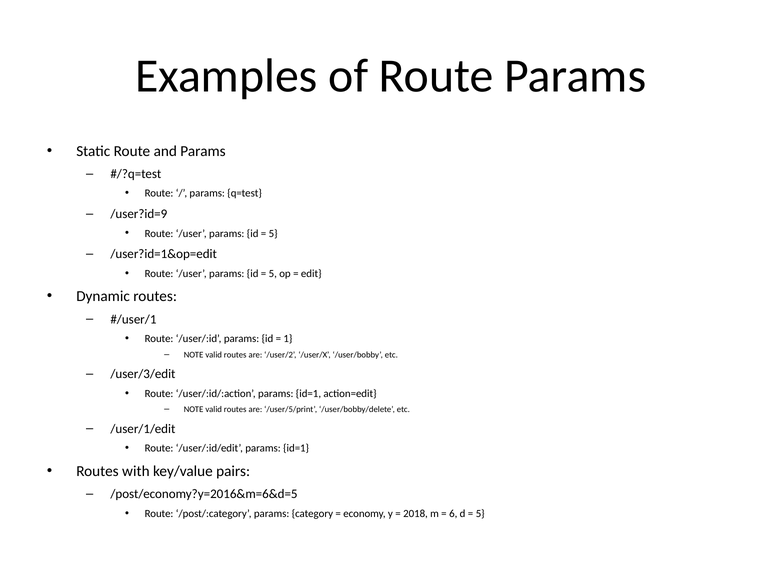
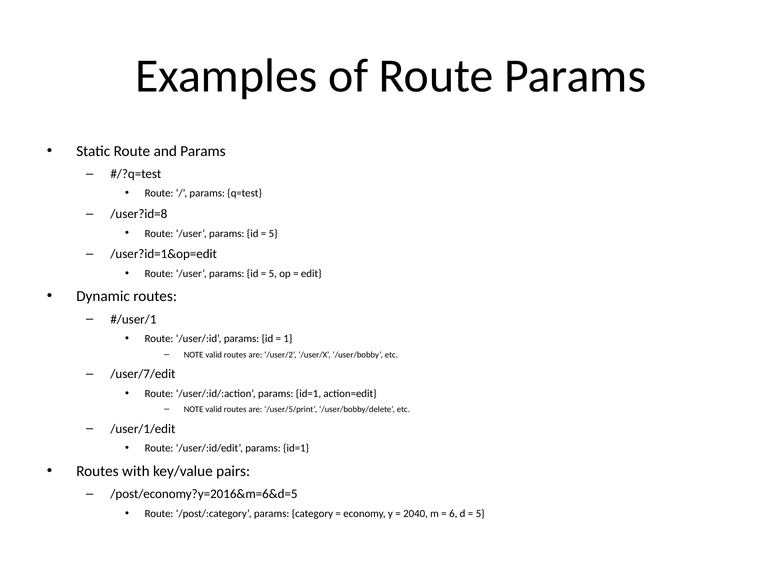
/user?id=9: /user?id=9 -> /user?id=8
/user/3/edit: /user/3/edit -> /user/7/edit
2018: 2018 -> 2040
